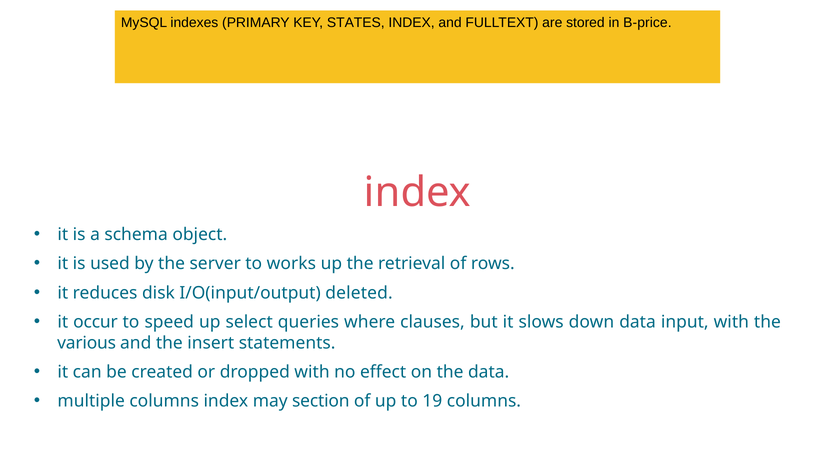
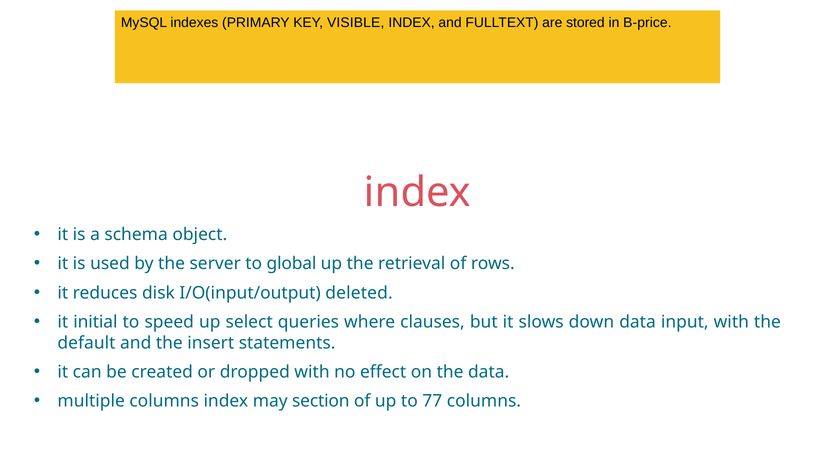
STATES: STATES -> VISIBLE
works: works -> global
occur: occur -> initial
various: various -> default
19: 19 -> 77
